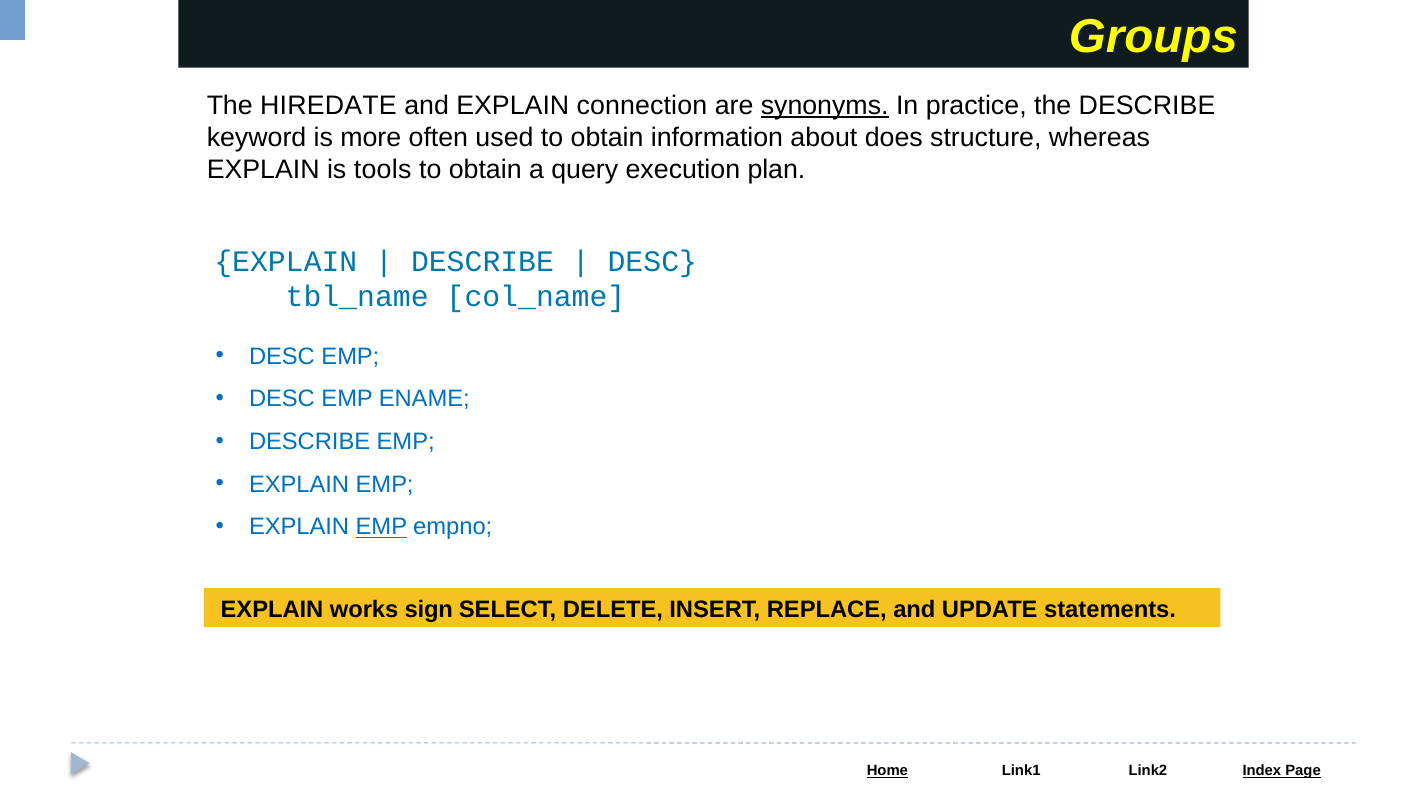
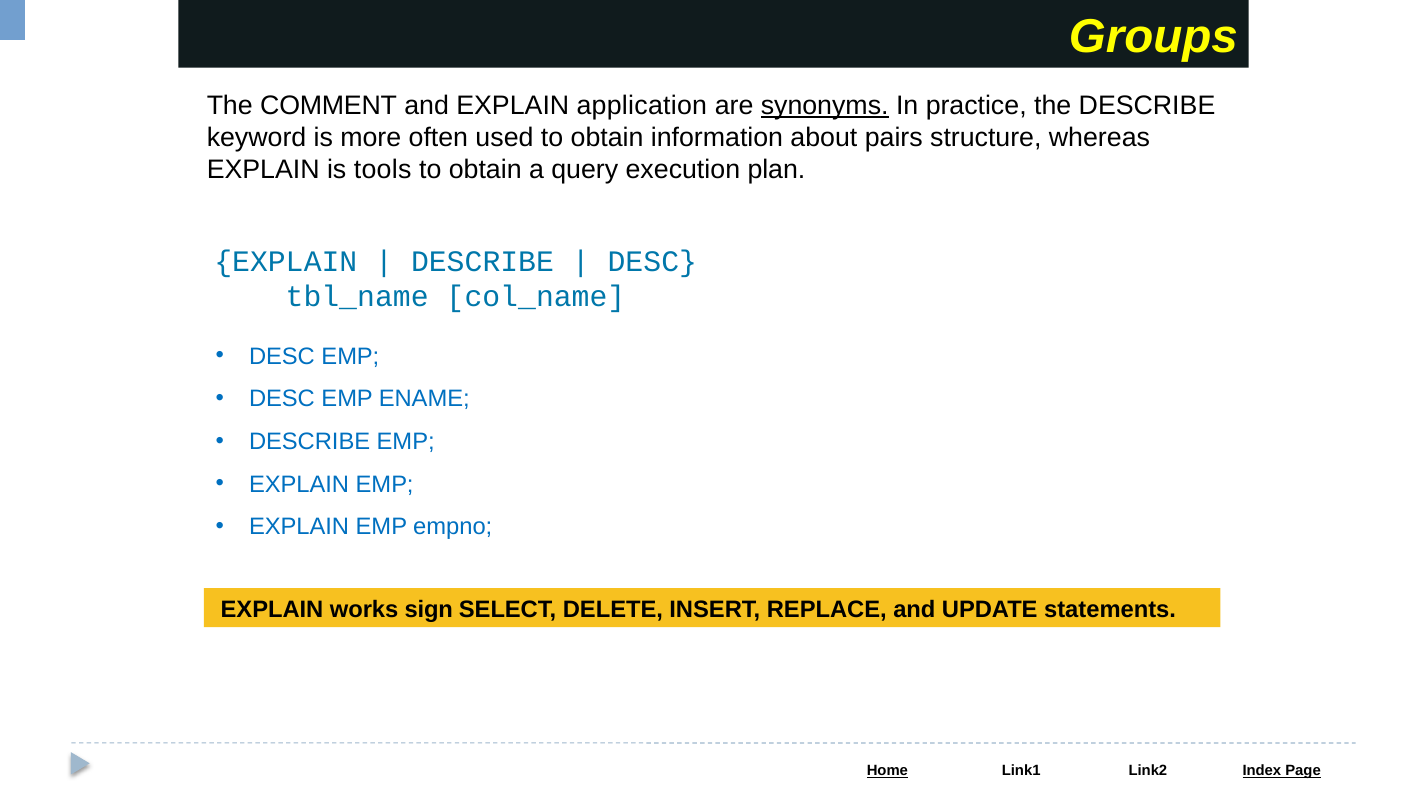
HIREDATE: HIREDATE -> COMMENT
connection: connection -> application
does: does -> pairs
EMP at (381, 528) underline: present -> none
